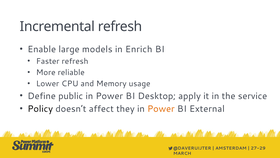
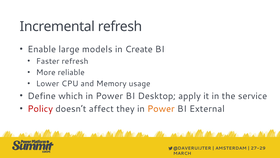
Enrich: Enrich -> Create
public: public -> which
Policy colour: black -> red
